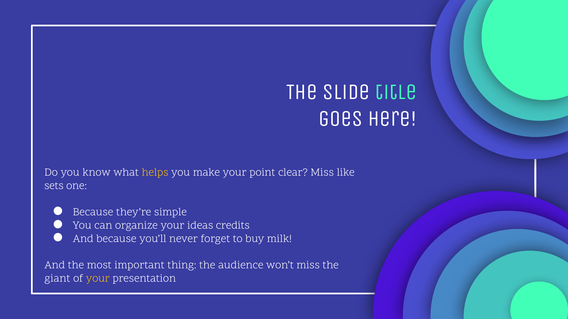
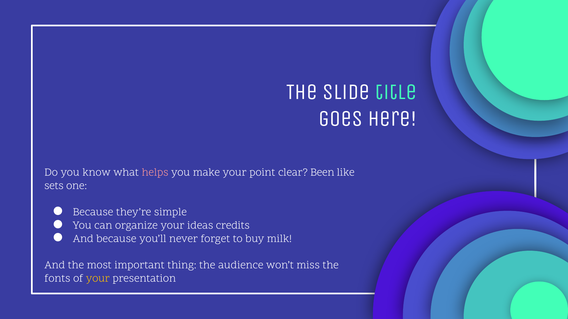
helps colour: yellow -> pink
clear Miss: Miss -> Been
giant: giant -> fonts
